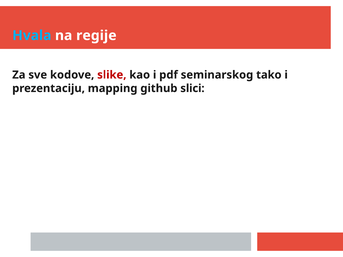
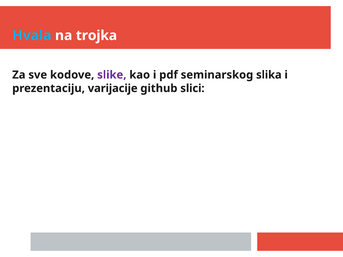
regije: regije -> trojka
slike colour: red -> purple
tako: tako -> slika
mapping: mapping -> varijacije
